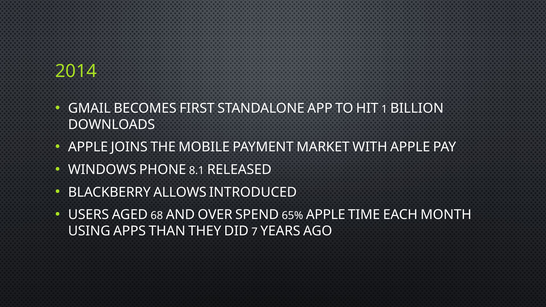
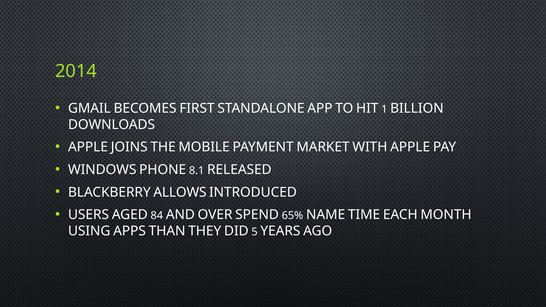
68: 68 -> 84
65% APPLE: APPLE -> NAME
7: 7 -> 5
